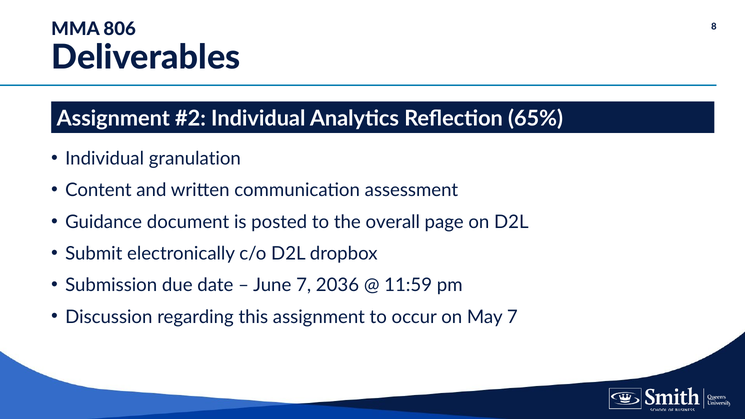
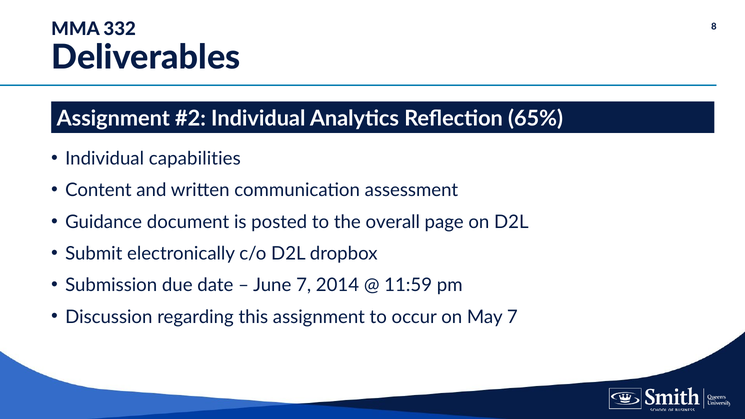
806: 806 -> 332
granulation: granulation -> capabilities
2036: 2036 -> 2014
